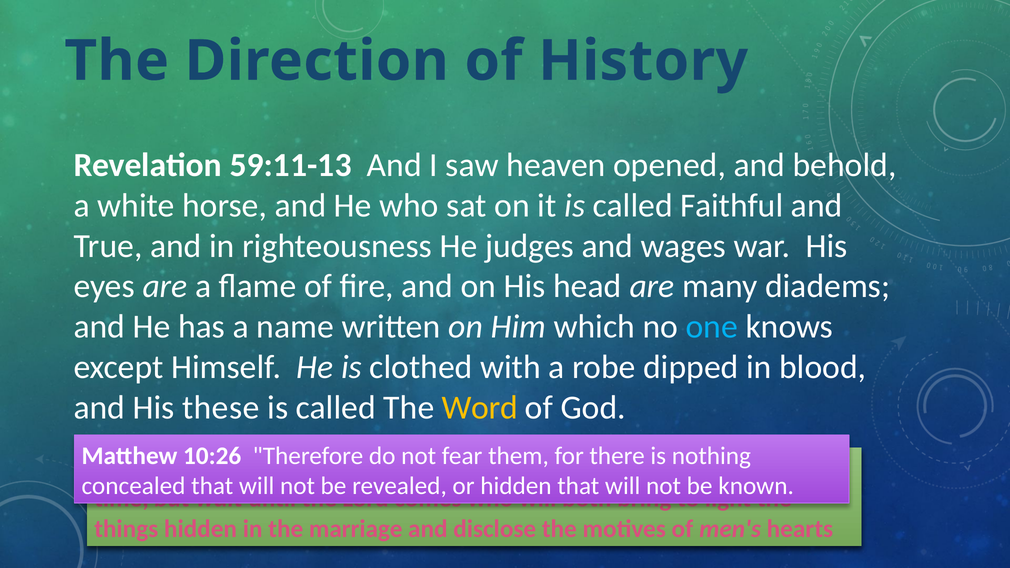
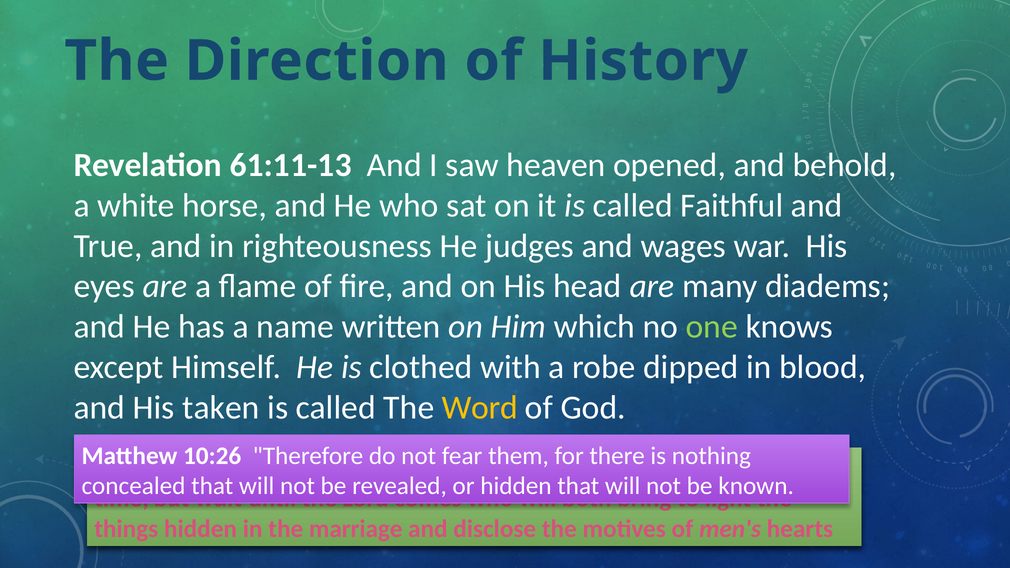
59:11-13: 59:11-13 -> 61:11-13
one colour: light blue -> light green
these: these -> taken
